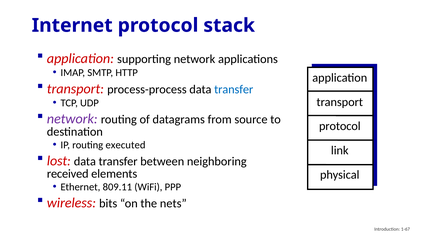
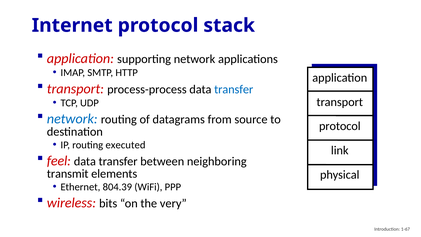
network at (72, 119) colour: purple -> blue
lost: lost -> feel
received: received -> transmit
809.11: 809.11 -> 804.39
nets: nets -> very
